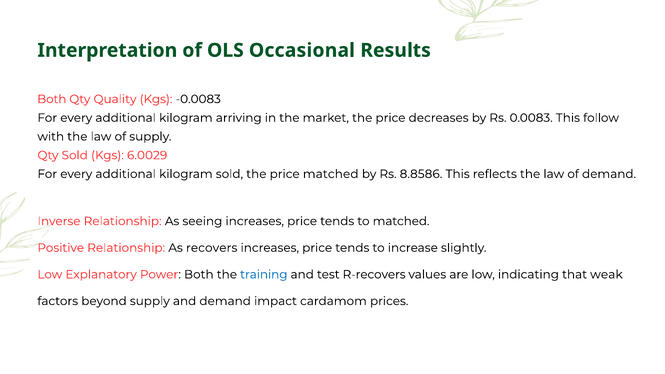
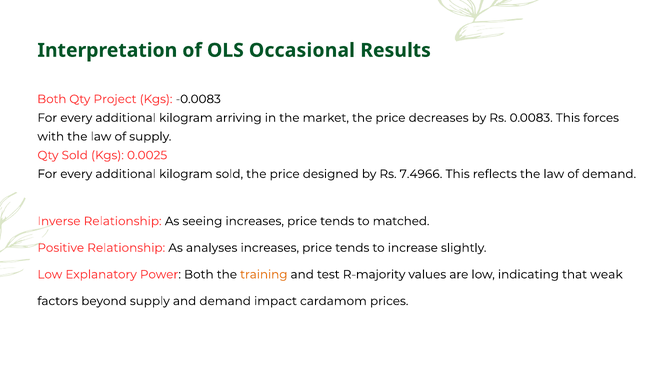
Quality: Quality -> Project
follow: follow -> forces
6.0029: 6.0029 -> 0.0025
price matched: matched -> designed
8.8586: 8.8586 -> 7.4966
recovers: recovers -> analyses
training colour: blue -> orange
R-recovers: R-recovers -> R-majority
